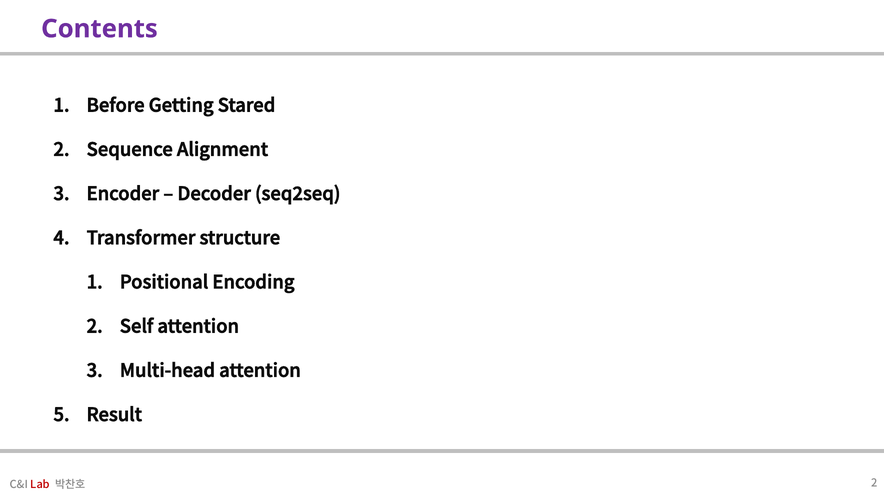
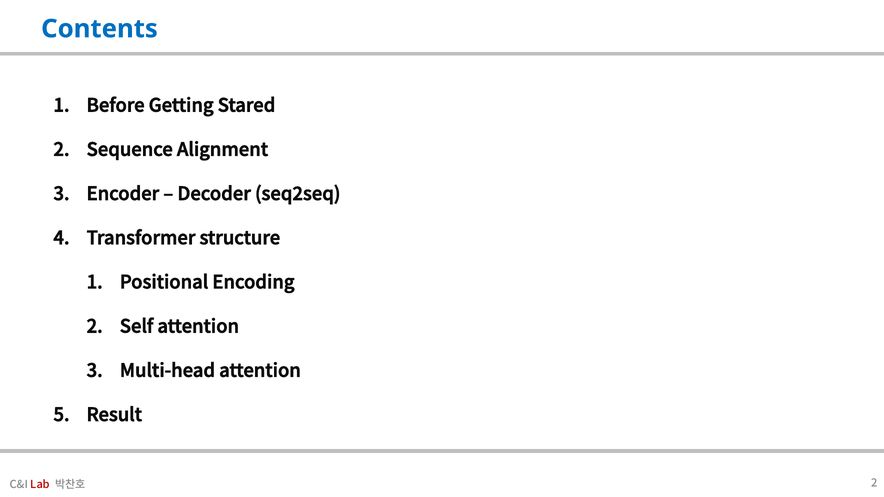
Contents colour: purple -> blue
